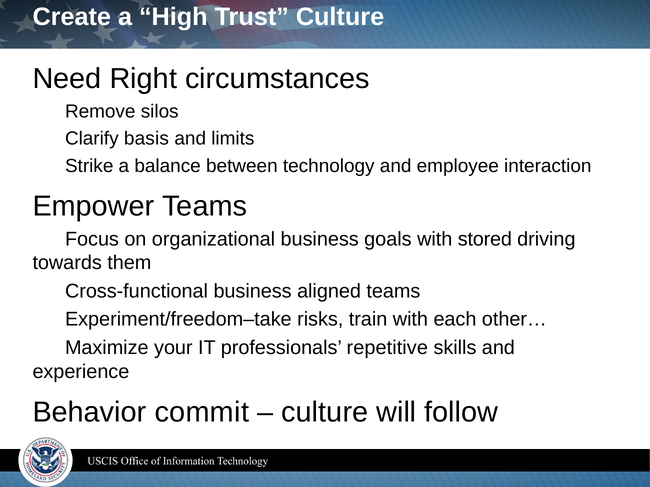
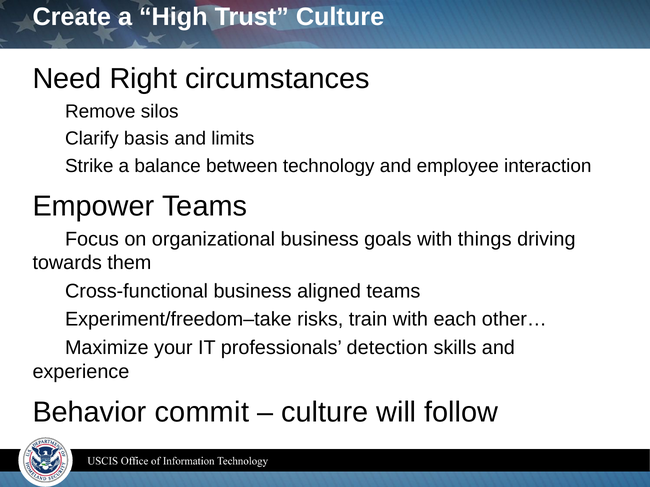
stored: stored -> things
repetitive: repetitive -> detection
